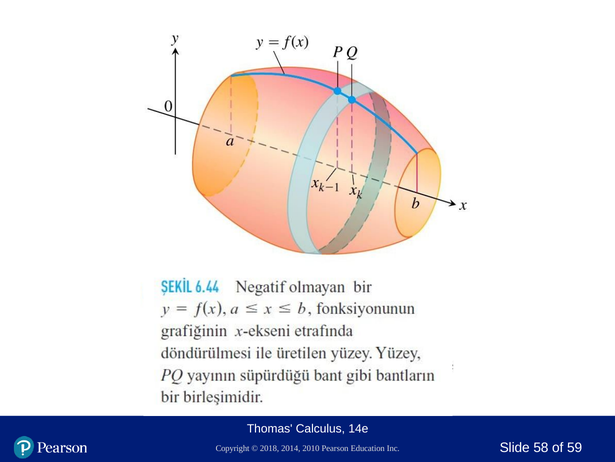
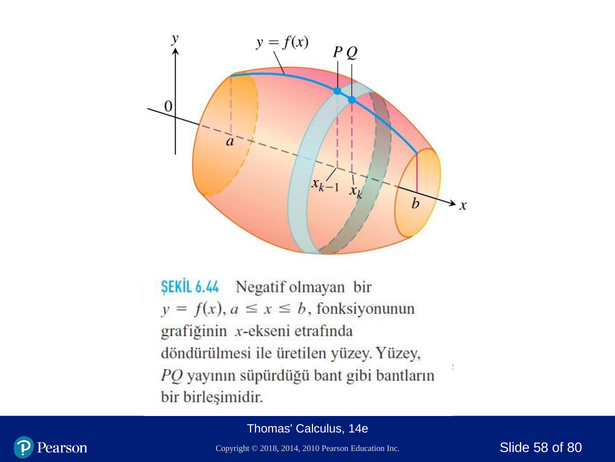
59: 59 -> 80
